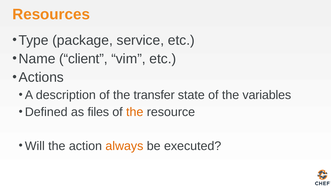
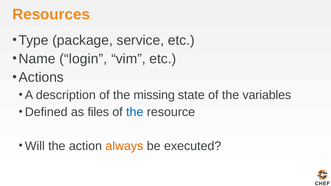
client: client -> login
transfer: transfer -> missing
the at (135, 112) colour: orange -> blue
